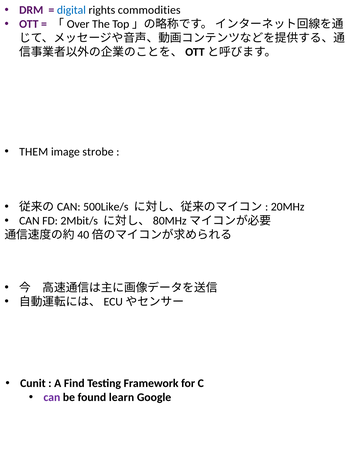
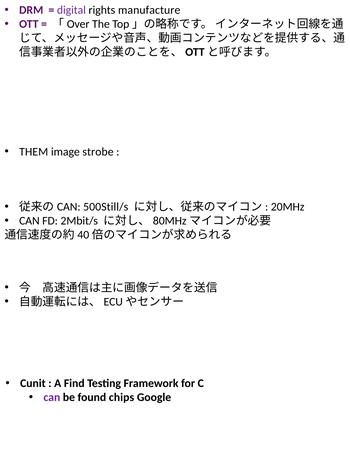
digital colour: blue -> purple
commodities: commodities -> manufacture
500Like/s: 500Like/s -> 500Still/s
learn: learn -> chips
